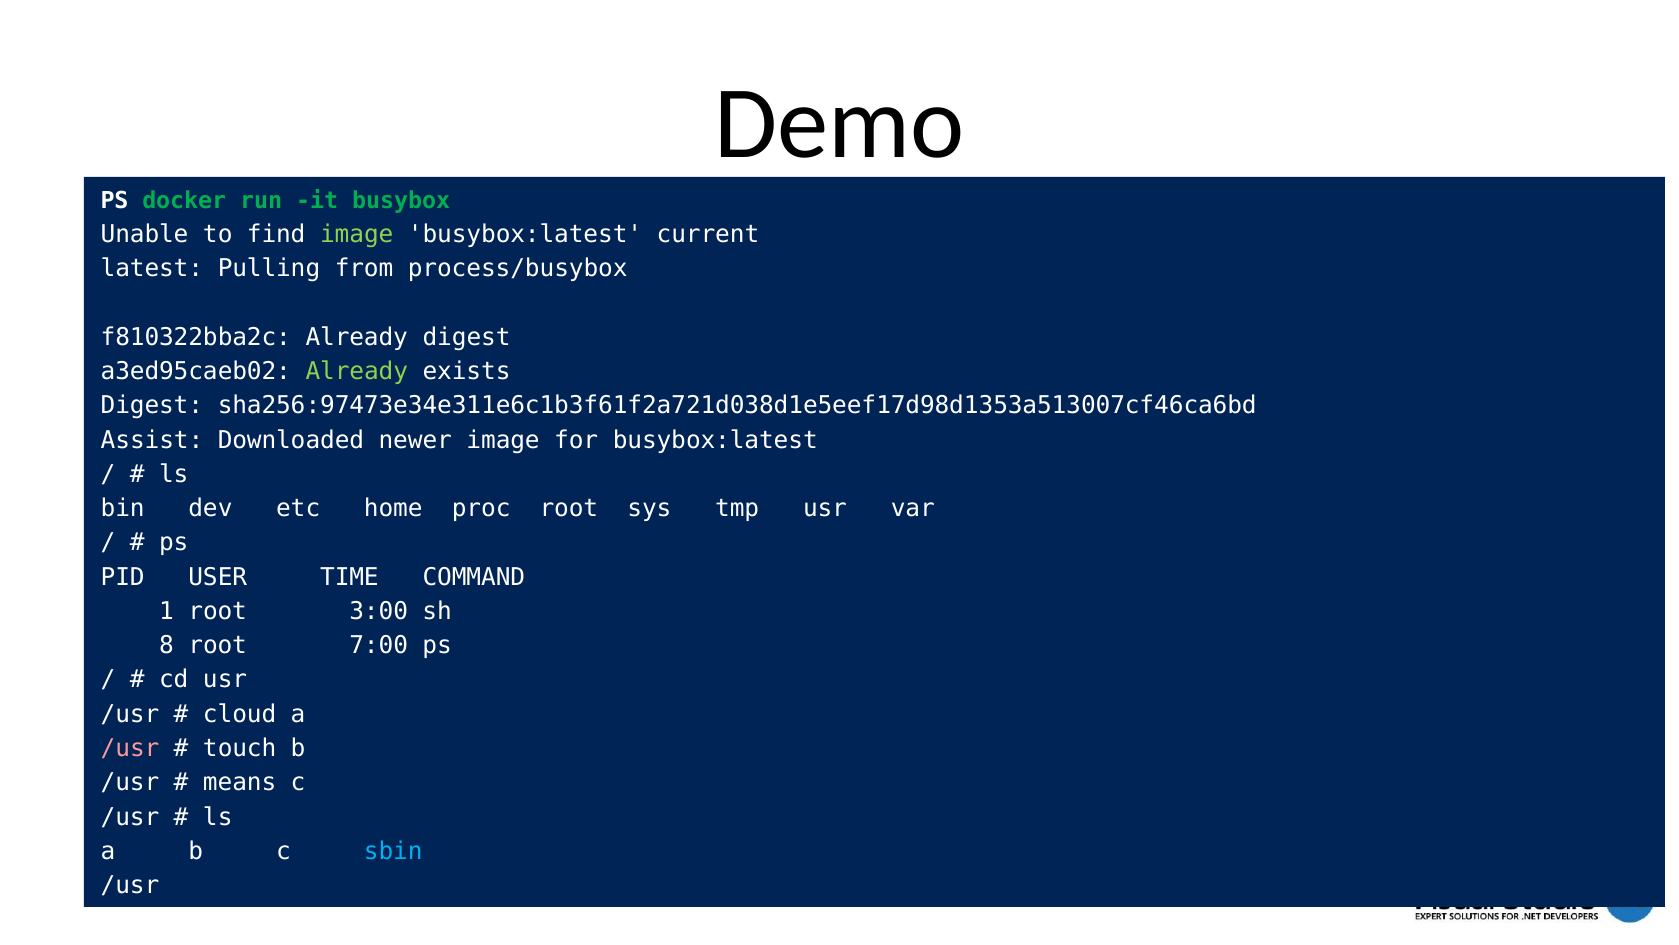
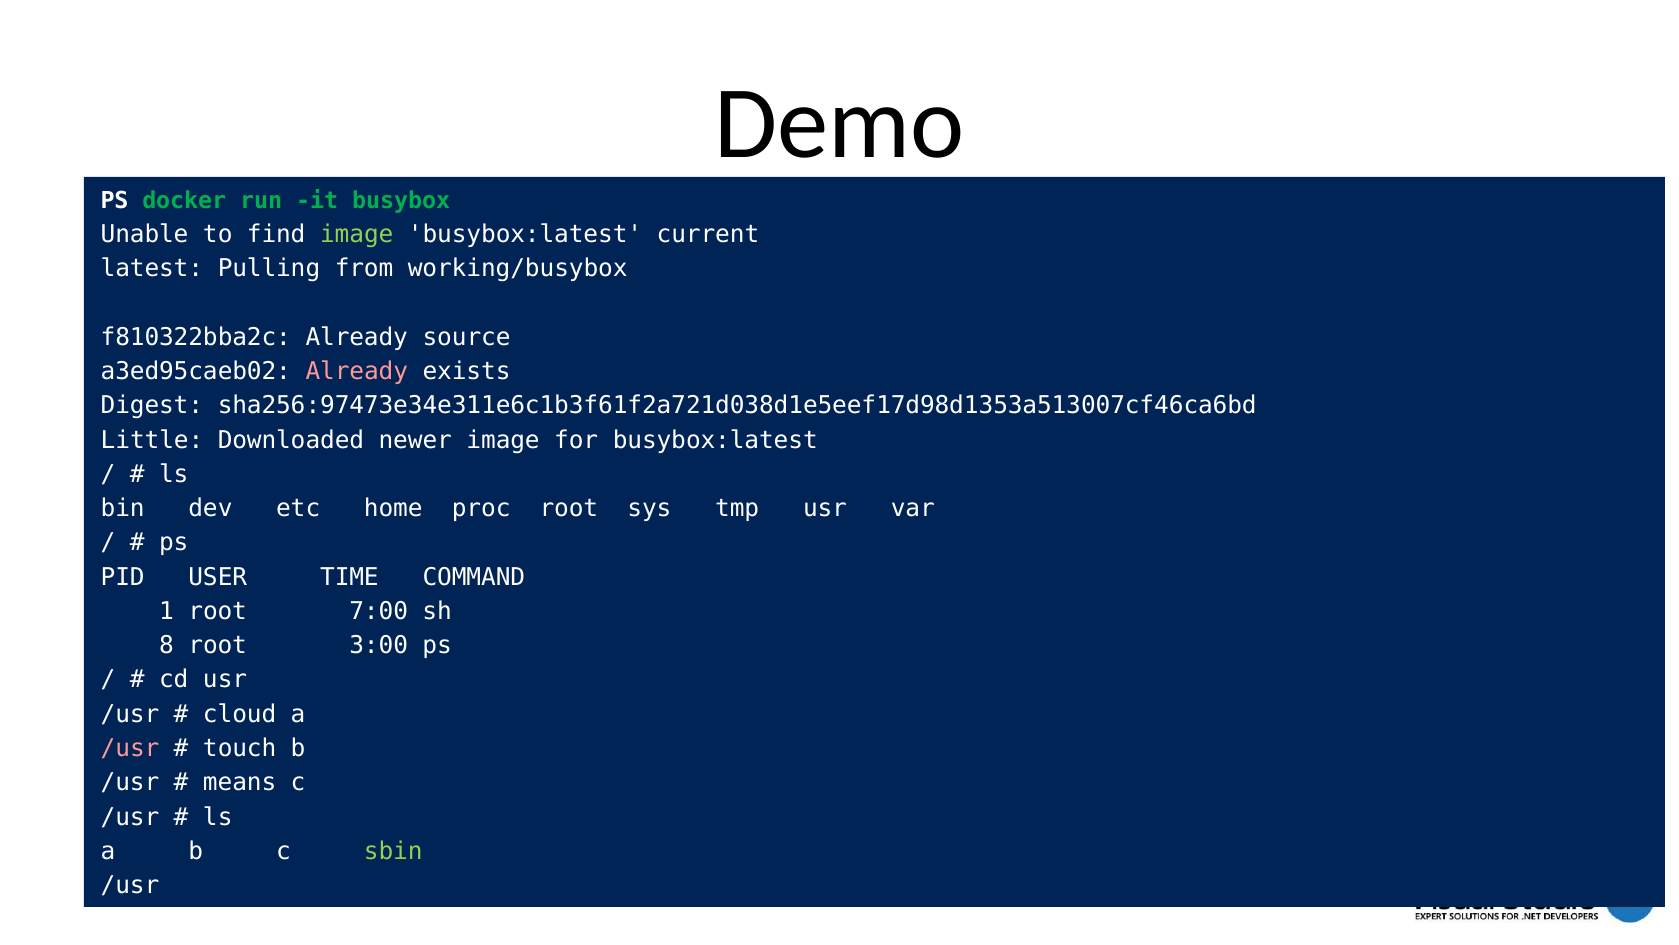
process/busybox: process/busybox -> working/busybox
Already digest: digest -> source
Already at (357, 371) colour: light green -> pink
Assist: Assist -> Little
3:00: 3:00 -> 7:00
7:00: 7:00 -> 3:00
sbin colour: light blue -> light green
